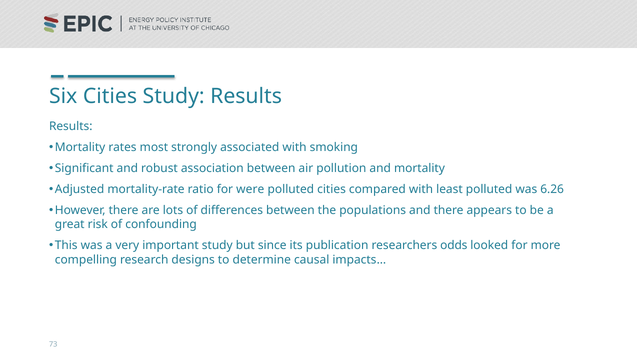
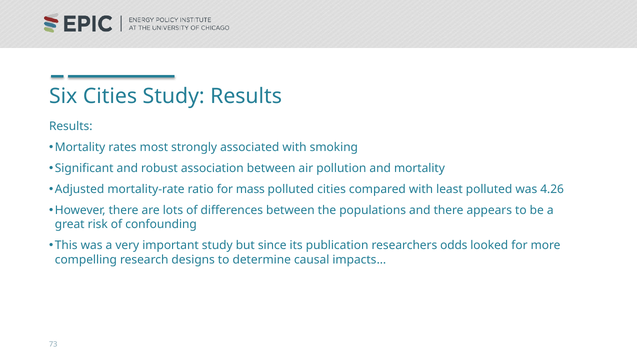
were: were -> mass
6.26: 6.26 -> 4.26
